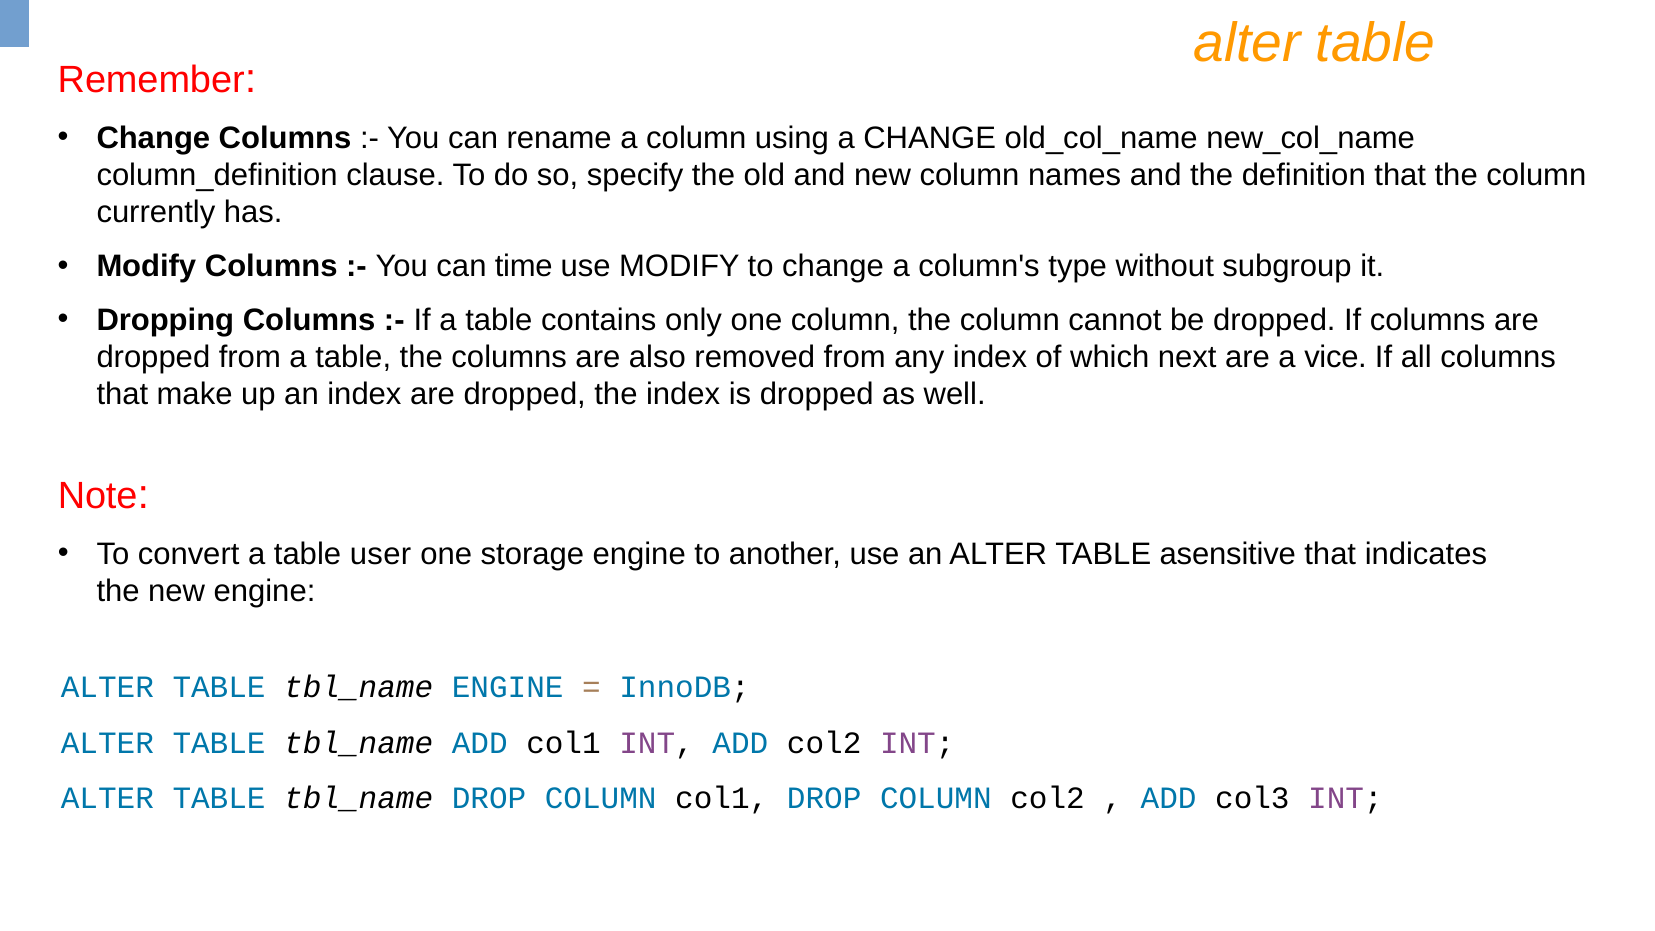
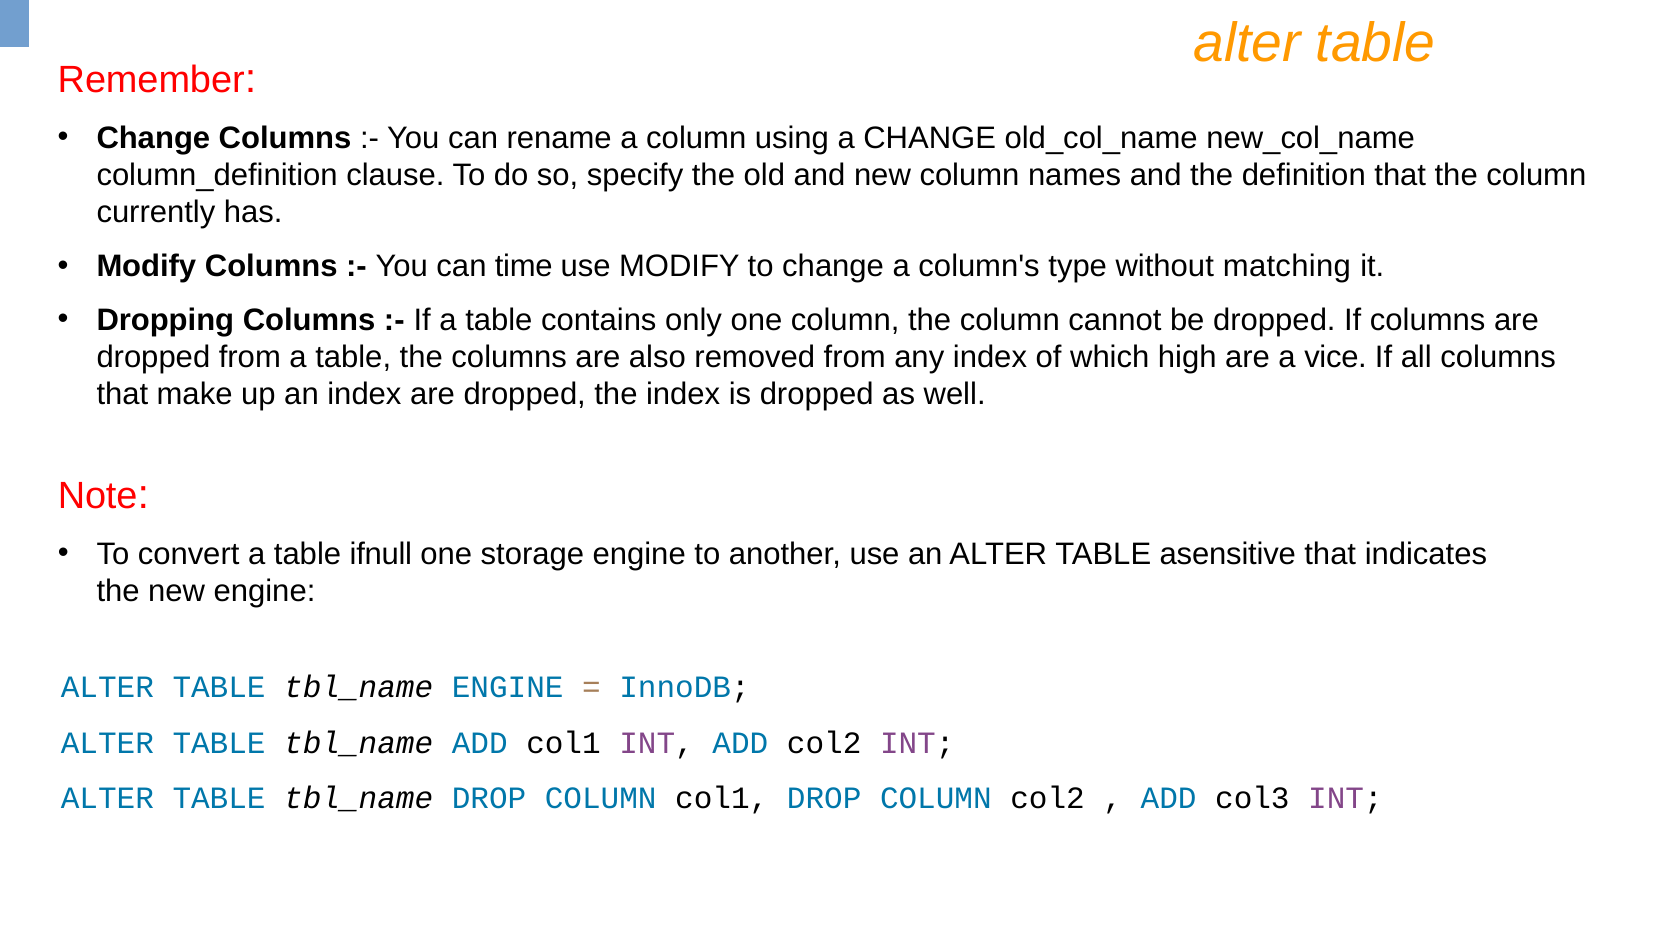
subgroup: subgroup -> matching
next: next -> high
user: user -> ifnull
